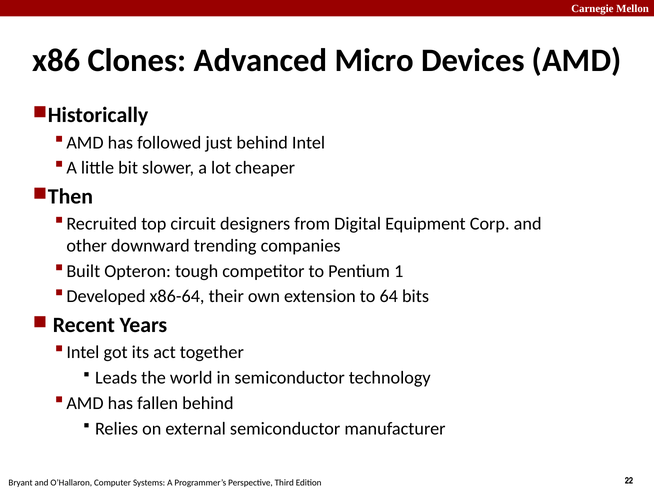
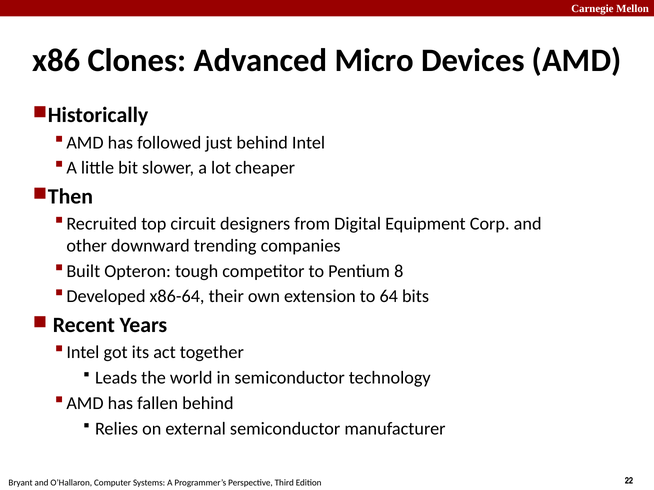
1: 1 -> 8
